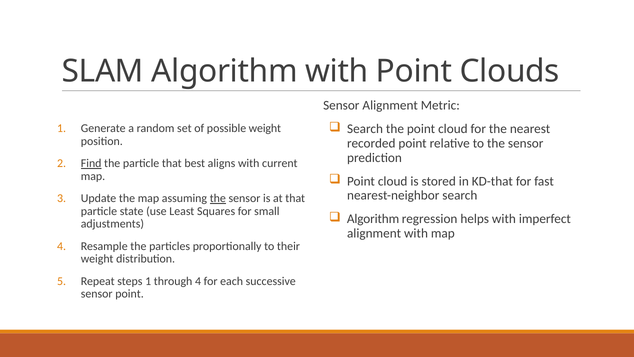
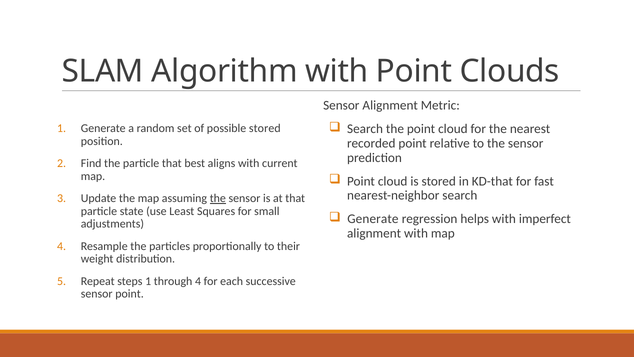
possible weight: weight -> stored
Find underline: present -> none
Algorithm at (373, 219): Algorithm -> Generate
